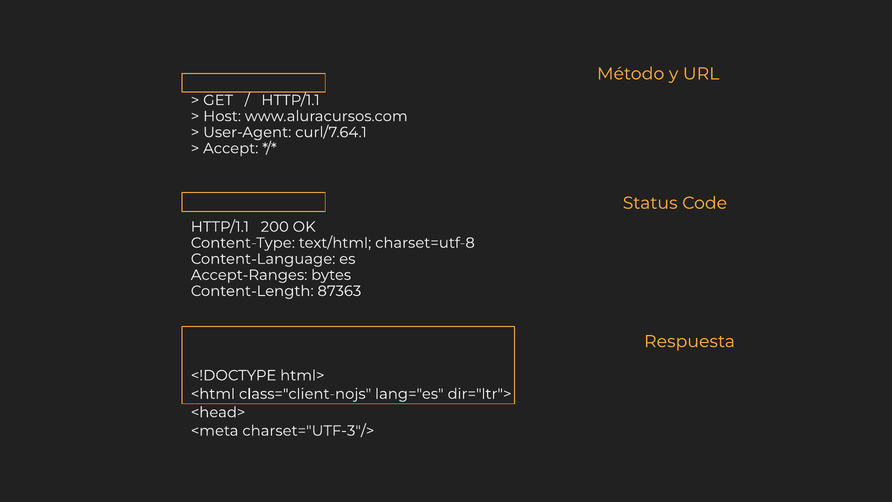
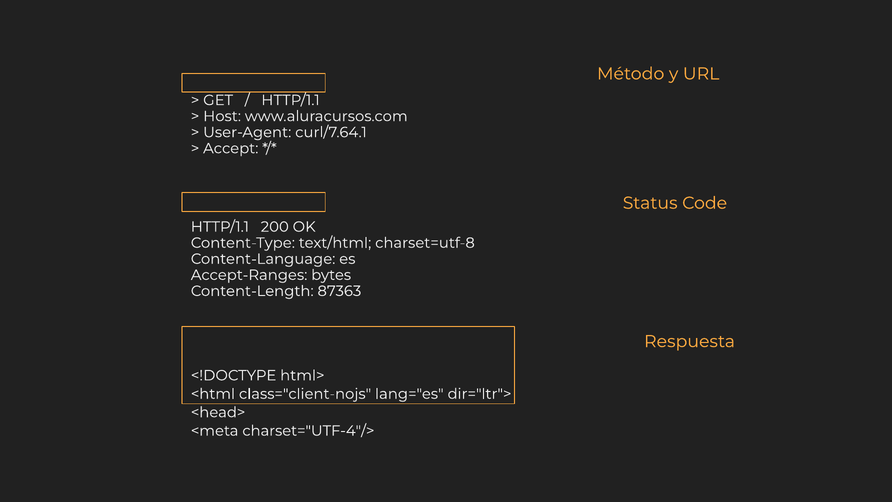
charset="UTF-3"/>: charset="UTF-3"/> -> charset="UTF-4"/>
